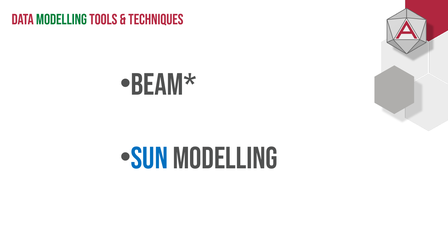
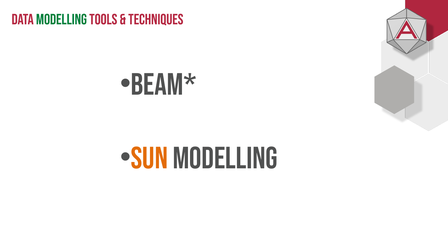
SUN colour: blue -> orange
